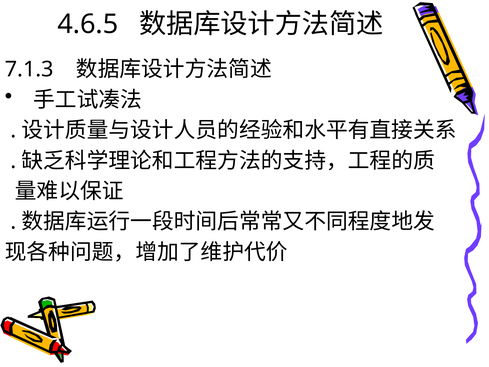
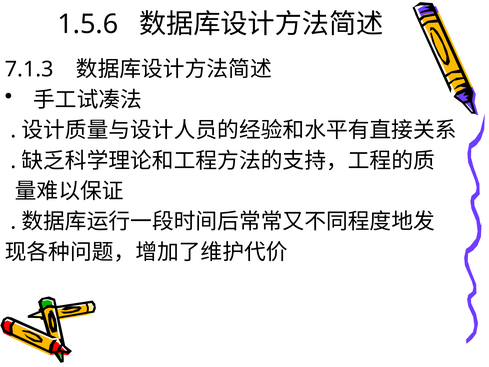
4.6.5: 4.6.5 -> 1.5.6
